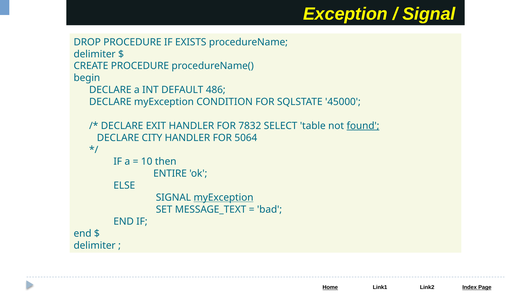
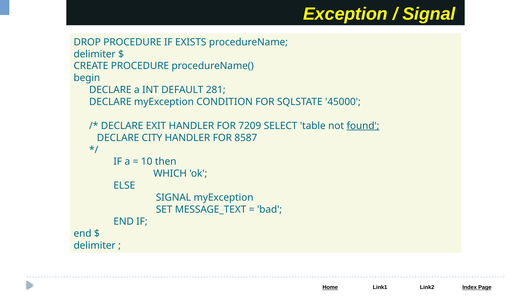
486: 486 -> 281
7832: 7832 -> 7209
5064: 5064 -> 8587
ENTIRE: ENTIRE -> WHICH
myException at (224, 197) underline: present -> none
